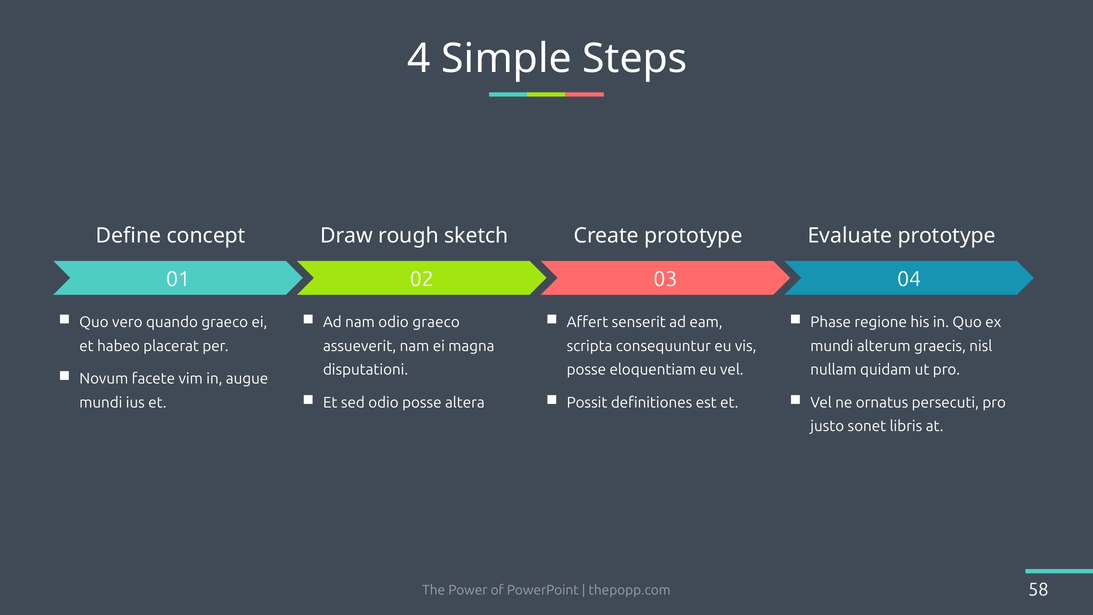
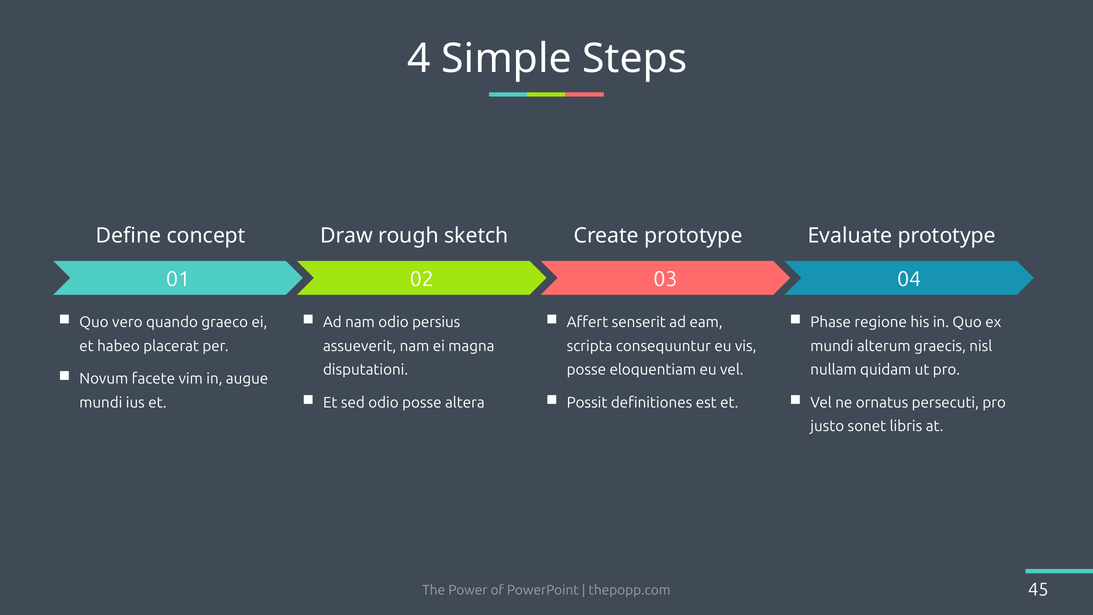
odio graeco: graeco -> persius
58: 58 -> 45
